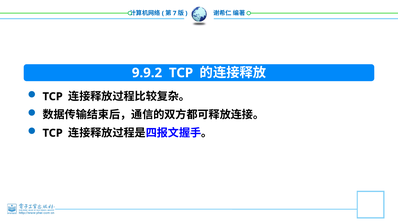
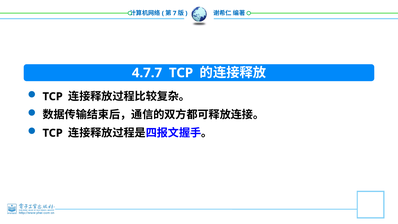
9.9.2: 9.9.2 -> 4.7.7
